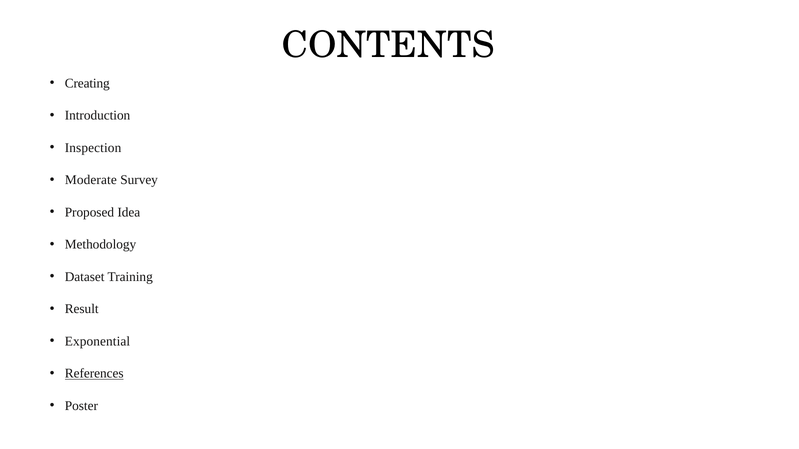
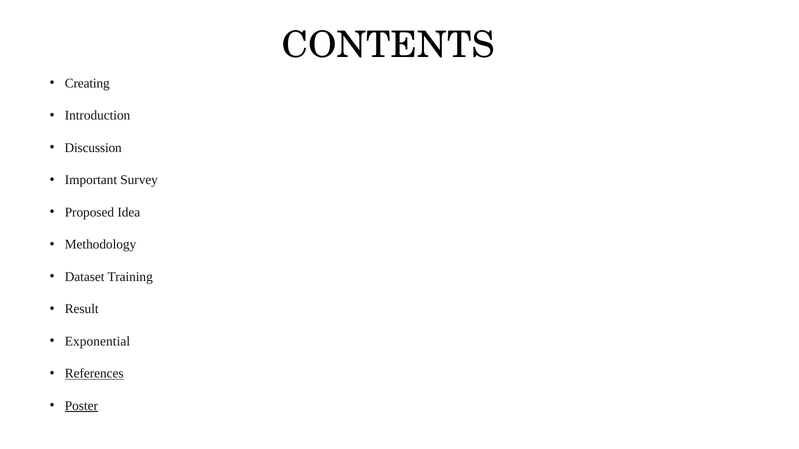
Inspection: Inspection -> Discussion
Moderate: Moderate -> Important
Poster underline: none -> present
